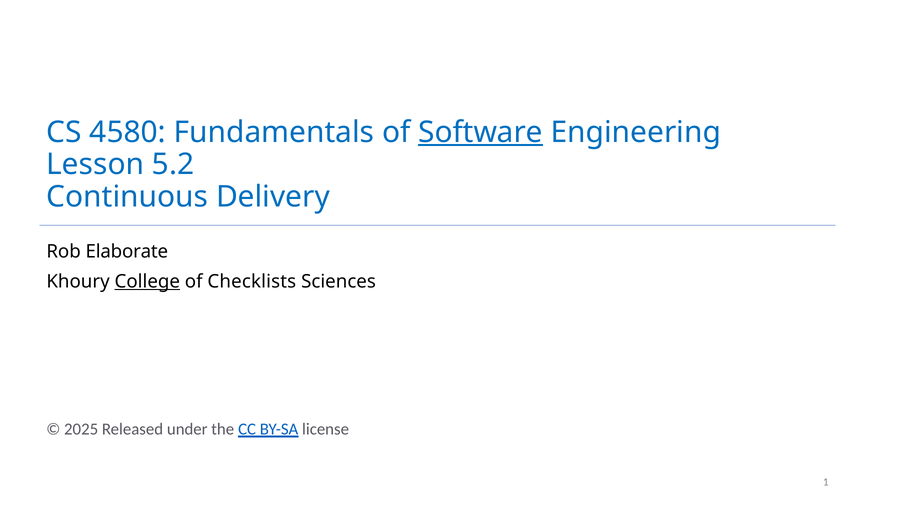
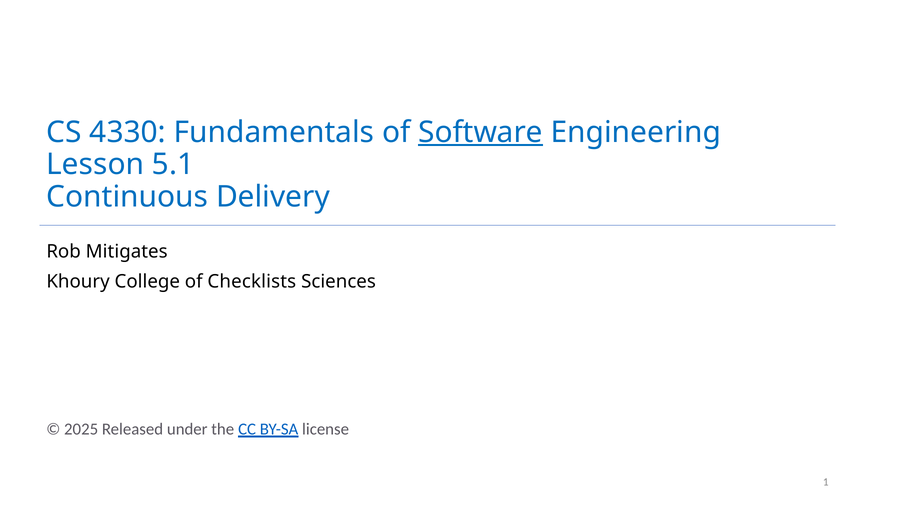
4580: 4580 -> 4330
5.2: 5.2 -> 5.1
Elaborate: Elaborate -> Mitigates
College underline: present -> none
